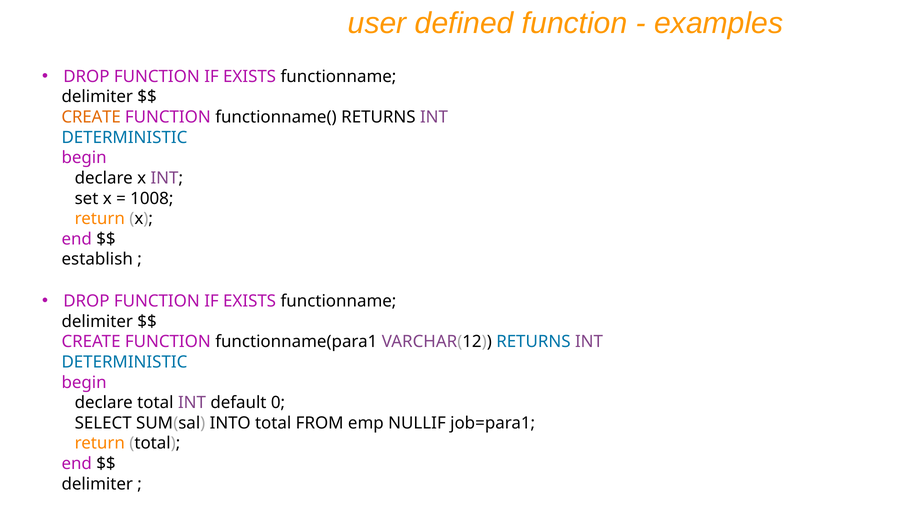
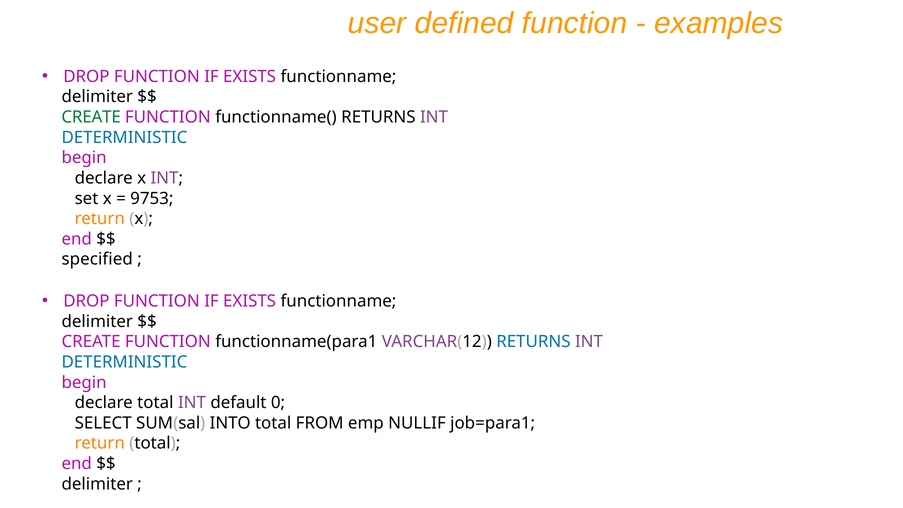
CREATE at (91, 117) colour: orange -> green
1008: 1008 -> 9753
establish: establish -> specified
